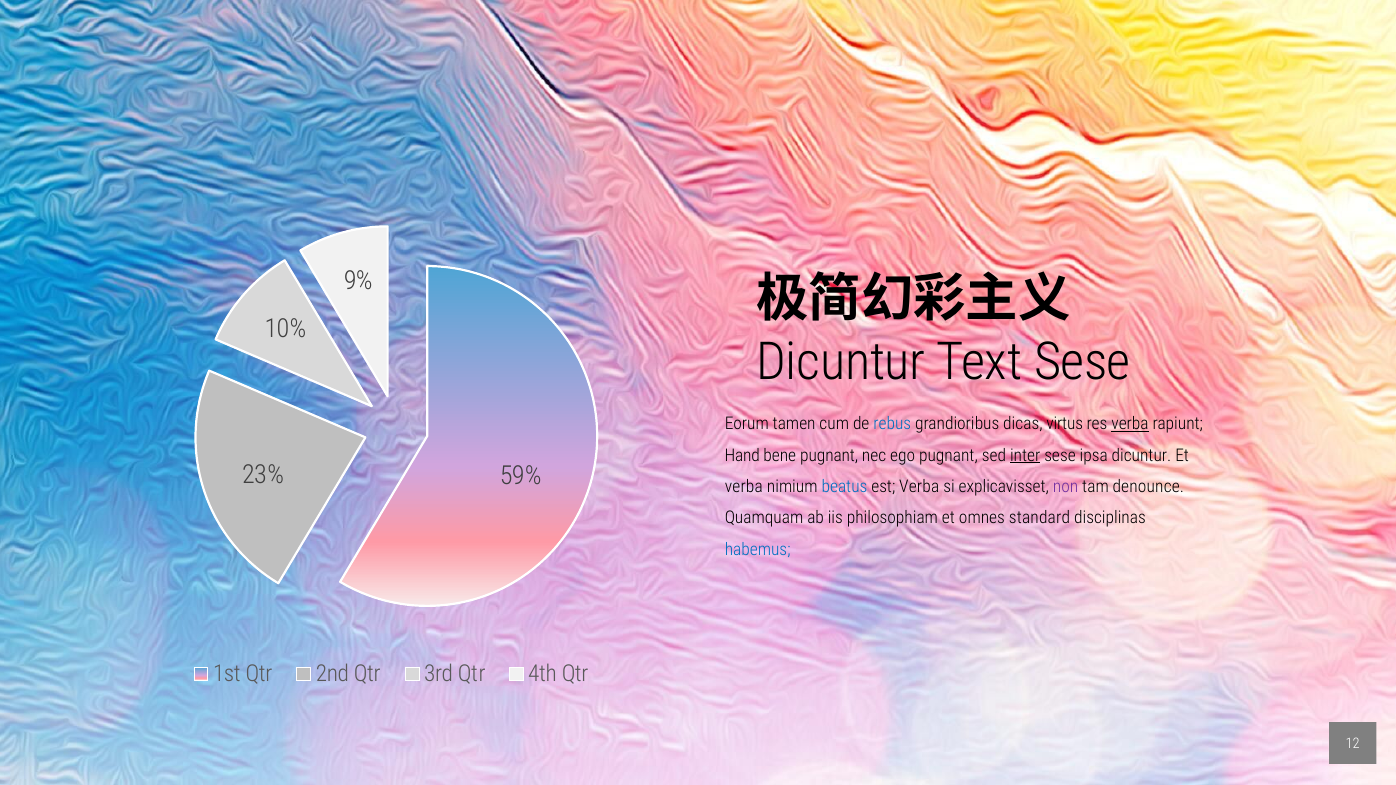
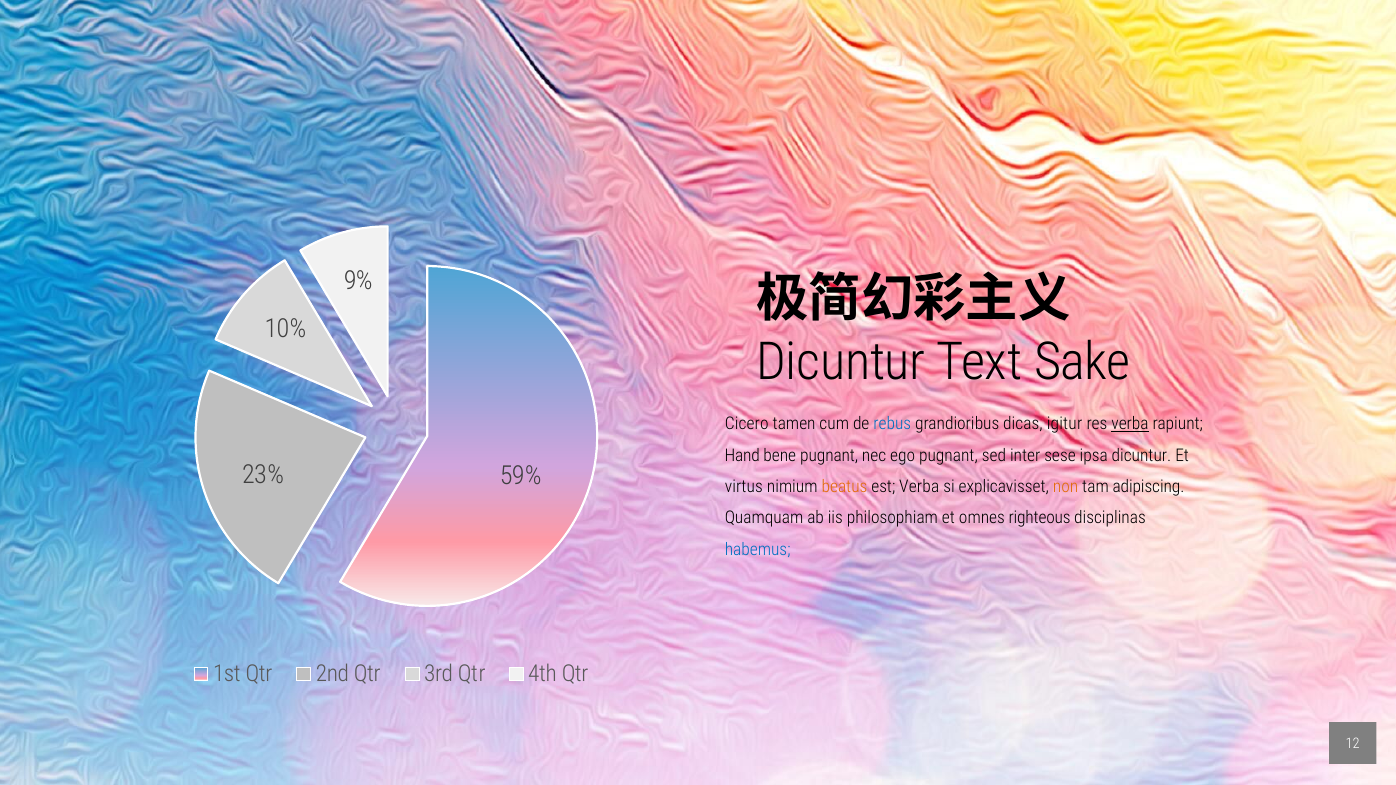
Text Sese: Sese -> Sake
Eorum: Eorum -> Cicero
virtus: virtus -> igitur
inter underline: present -> none
verba at (744, 487): verba -> virtus
beatus colour: blue -> orange
non colour: purple -> orange
denounce: denounce -> adipiscing
standard: standard -> righteous
